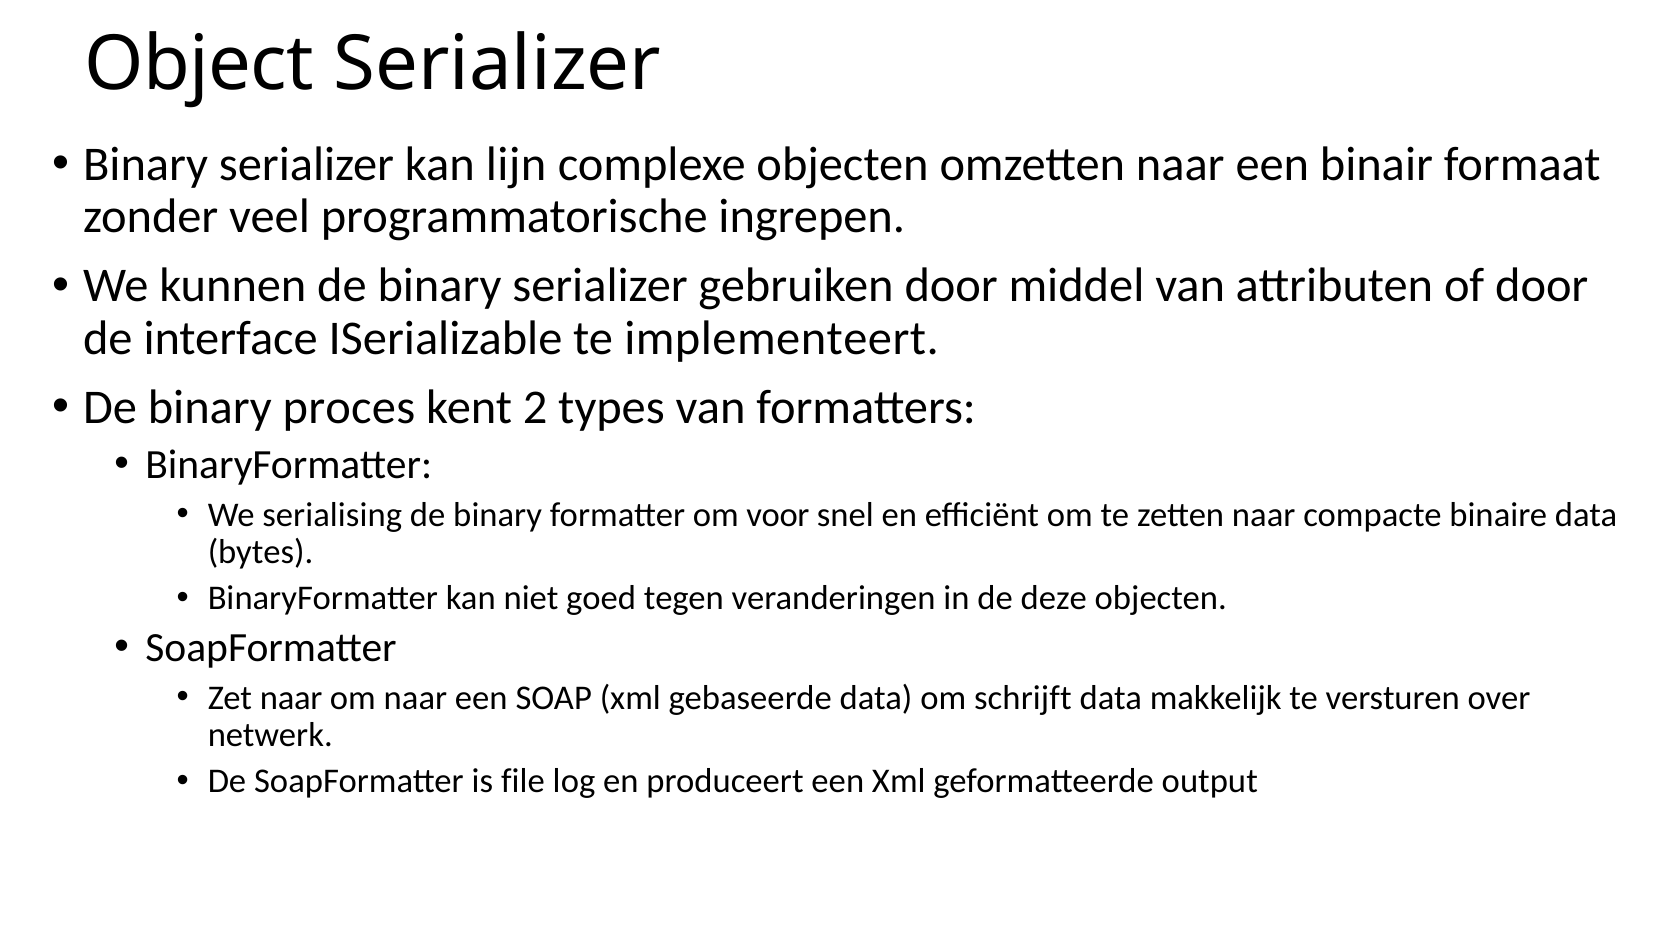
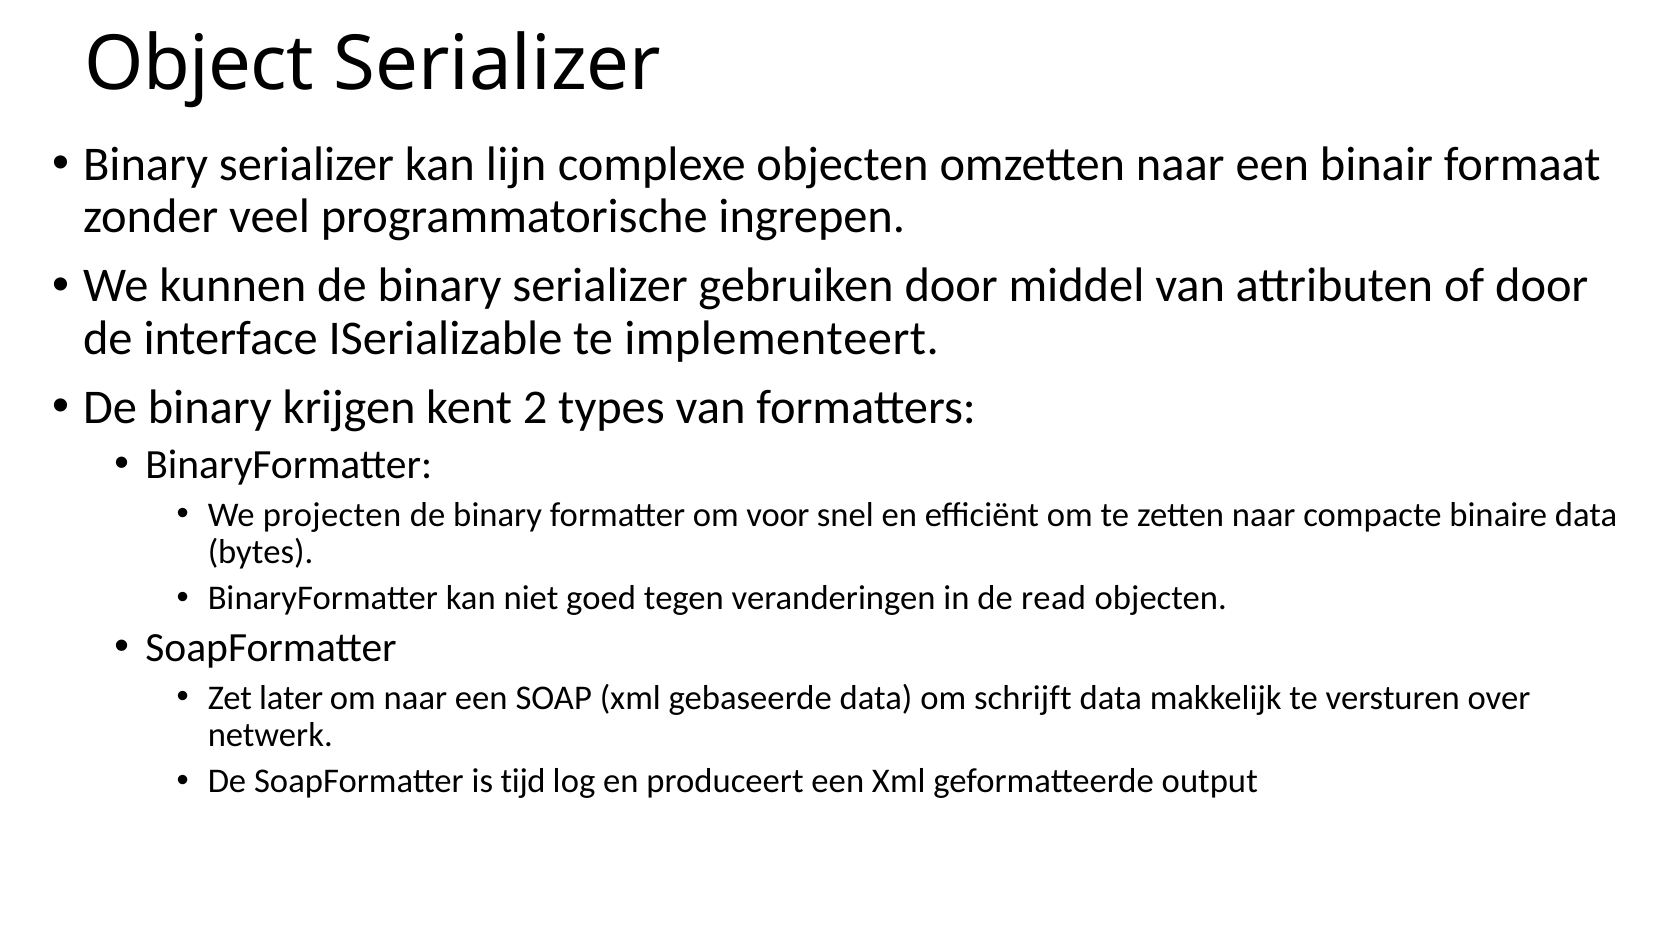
proces: proces -> krijgen
serialising: serialising -> projecten
deze: deze -> read
Zet naar: naar -> later
file: file -> tijd
